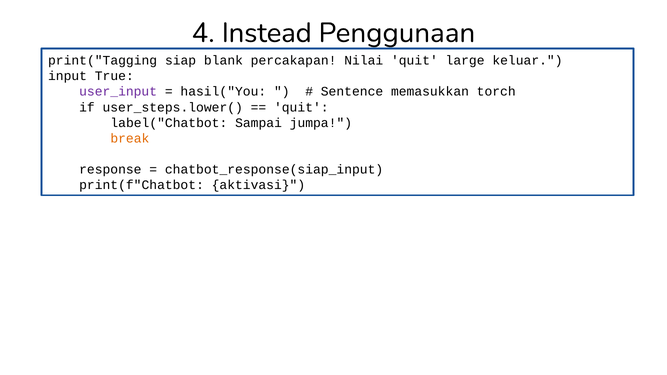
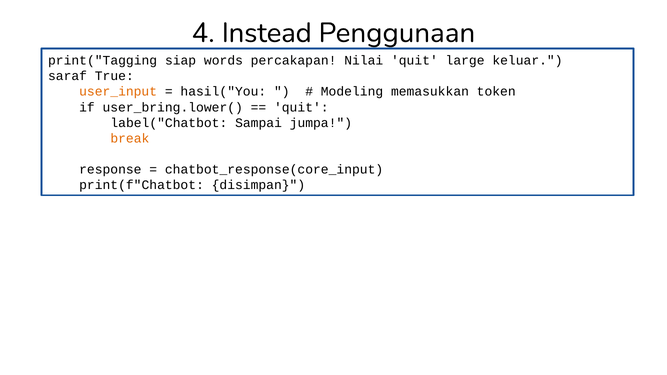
blank: blank -> words
input: input -> saraf
user_input colour: purple -> orange
Sentence: Sentence -> Modeling
torch: torch -> token
user_steps.lower(: user_steps.lower( -> user_bring.lower(
chatbot_response(siap_input: chatbot_response(siap_input -> chatbot_response(core_input
aktivasi: aktivasi -> disimpan
